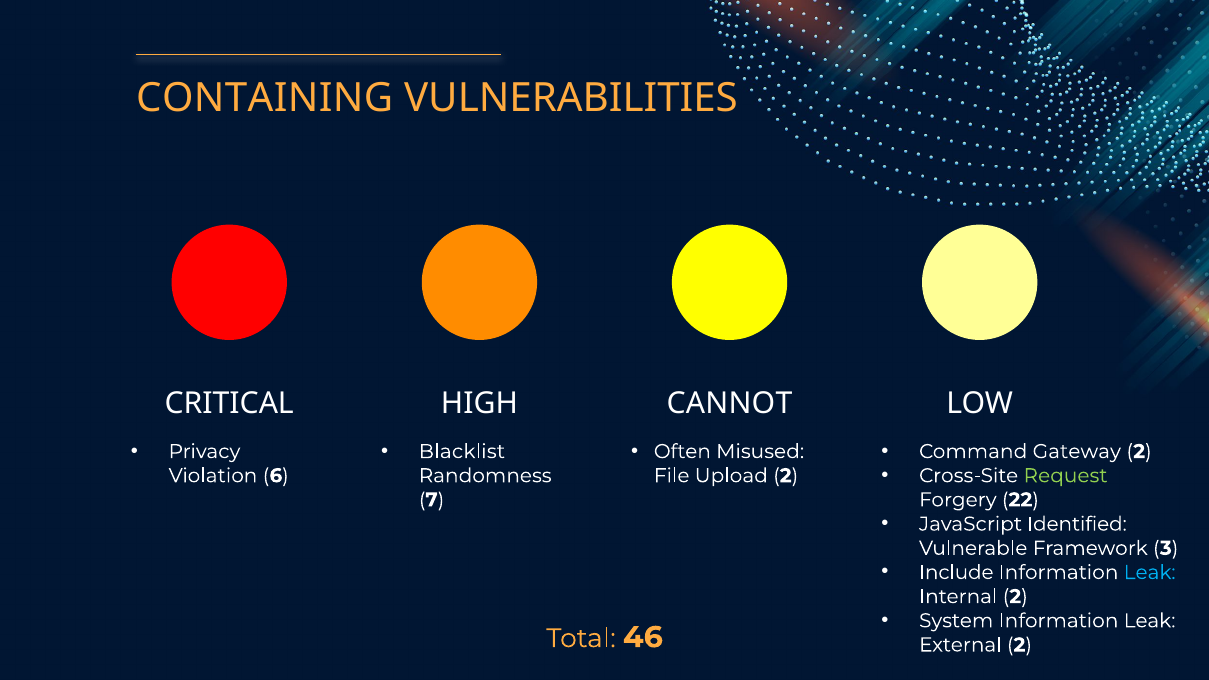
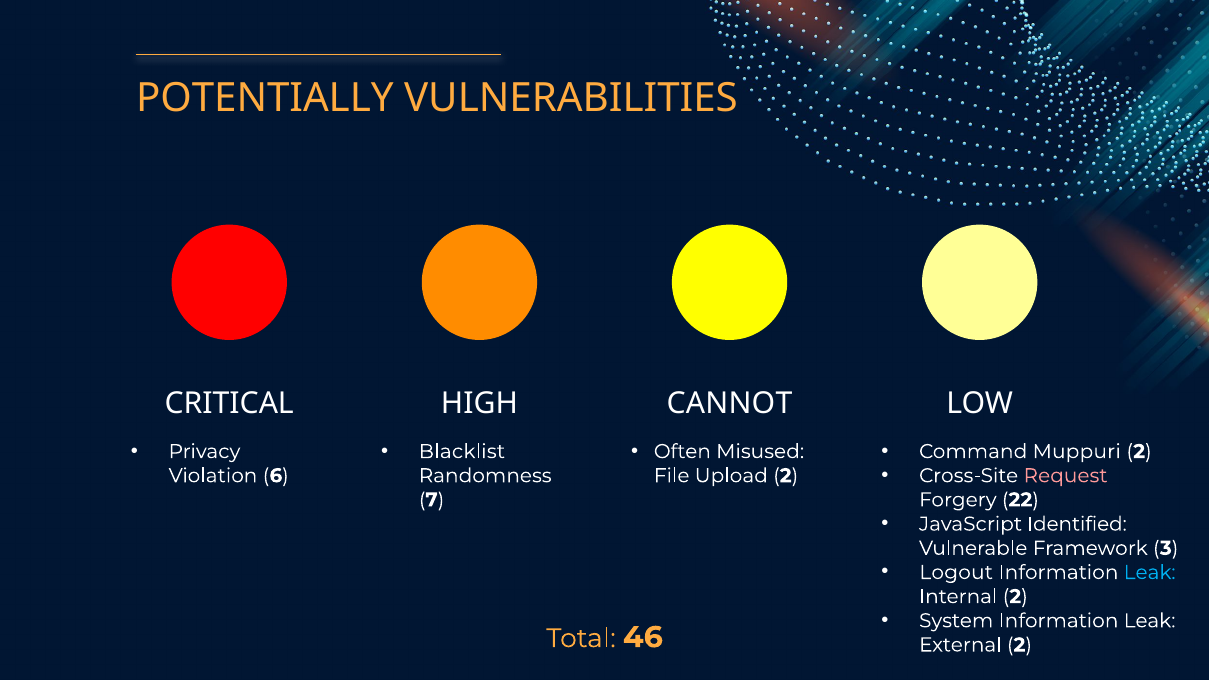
CONTAINING: CONTAINING -> POTENTIALLY
Gateway: Gateway -> Muppuri
Request colour: light green -> pink
Include: Include -> Logout
